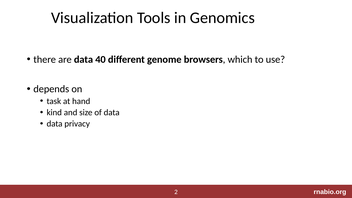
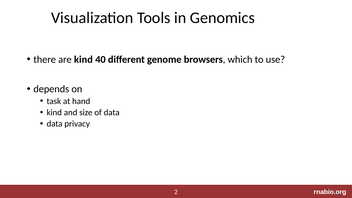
are data: data -> kind
